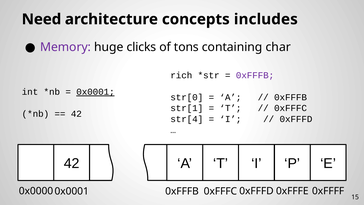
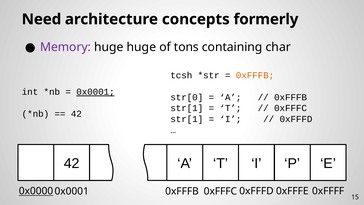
includes: includes -> formerly
huge clicks: clicks -> huge
rich: rich -> tcsh
0xFFFB at (255, 75) colour: purple -> orange
str[4 at (187, 119): str[4 -> str[1
0x0000 underline: none -> present
